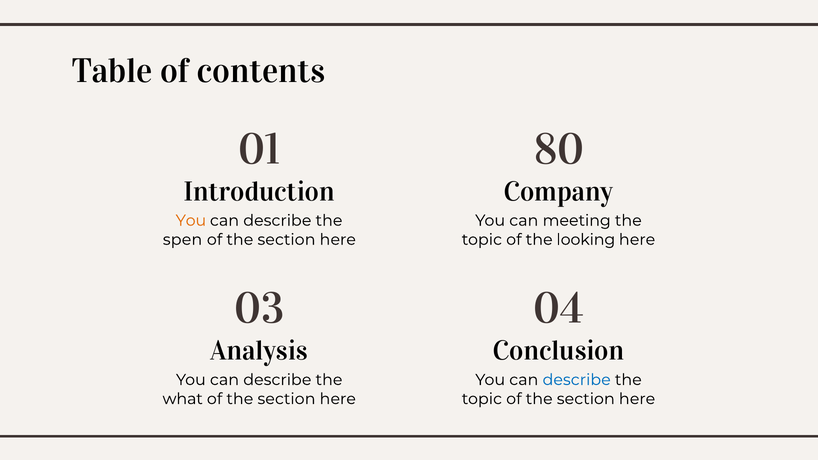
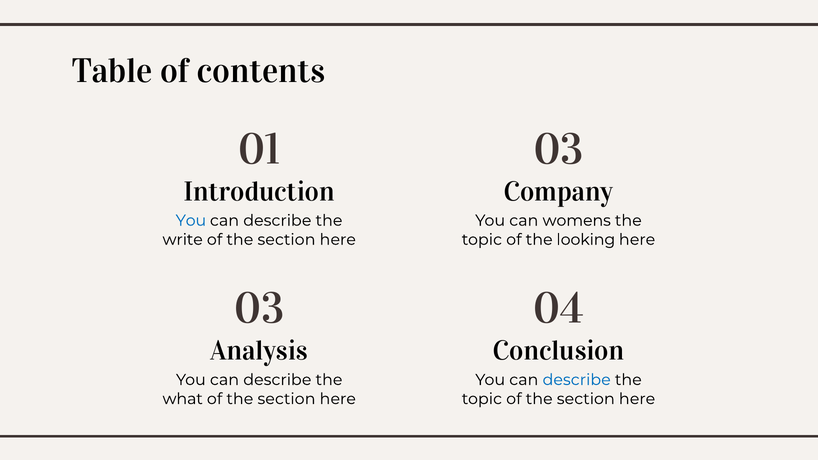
01 80: 80 -> 03
You at (191, 221) colour: orange -> blue
meeting: meeting -> womens
spen: spen -> write
